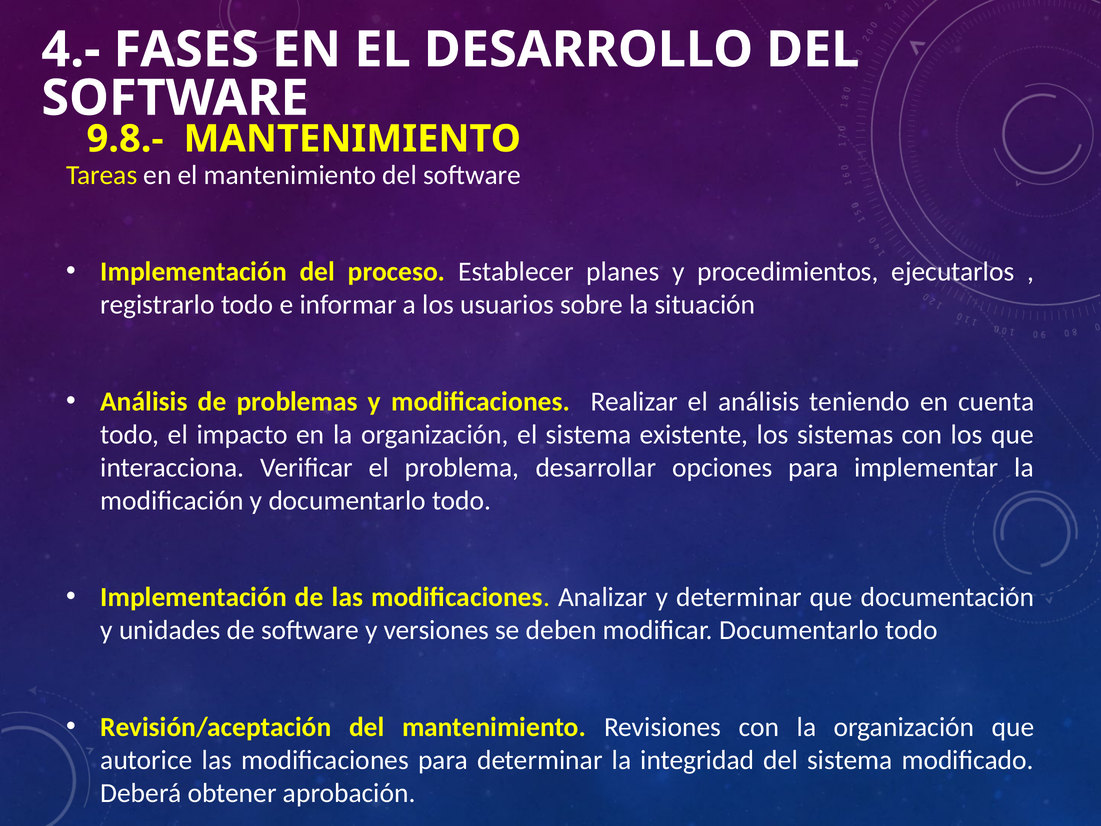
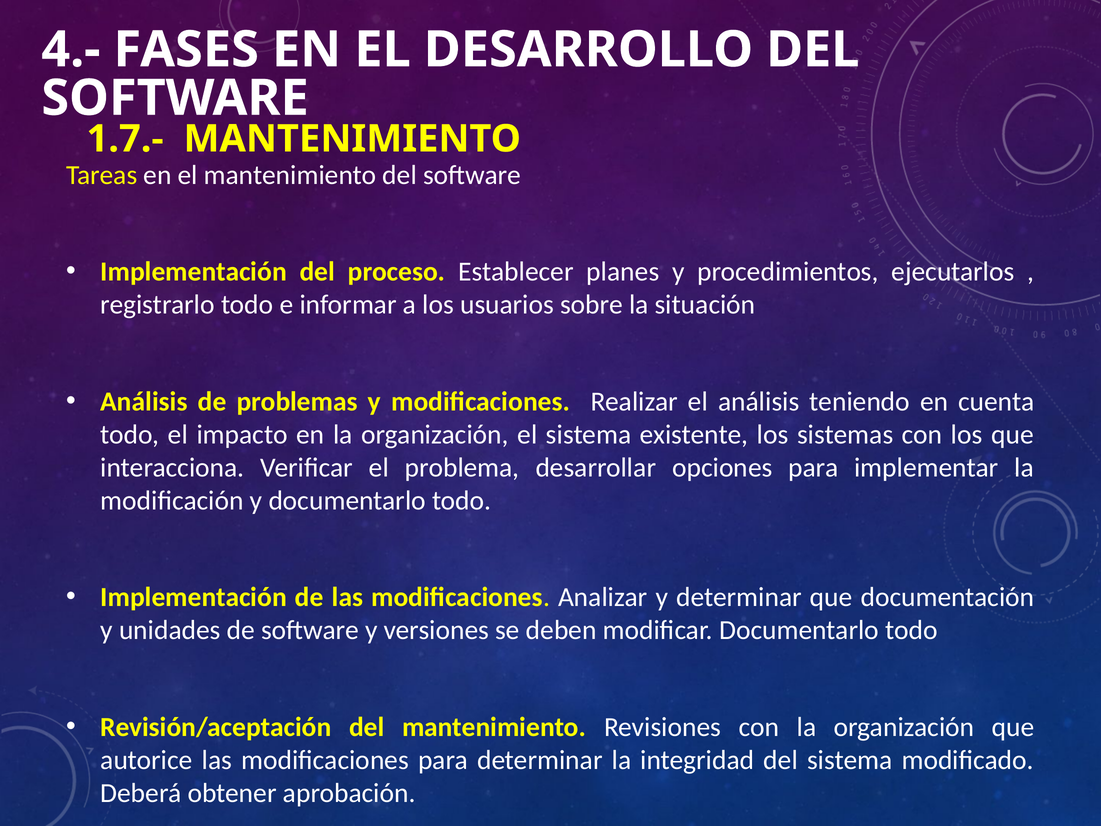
9.8.-: 9.8.- -> 1.7.-
